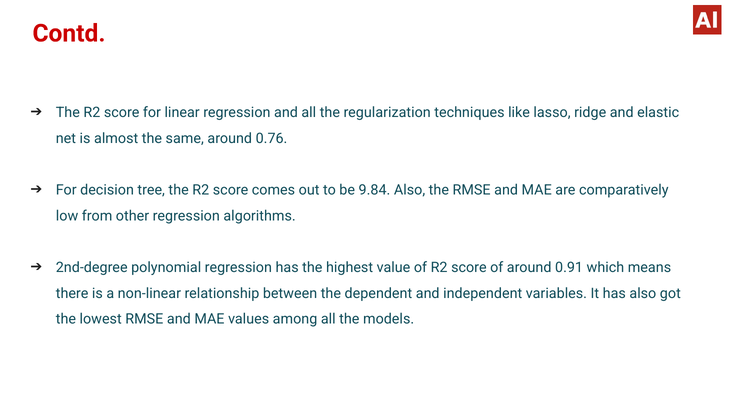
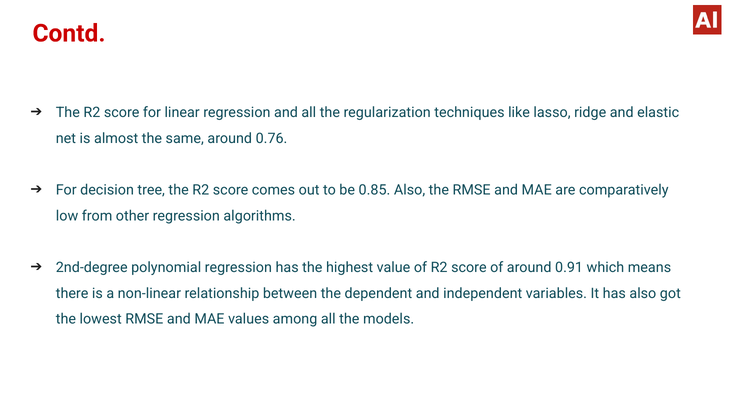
9.84: 9.84 -> 0.85
